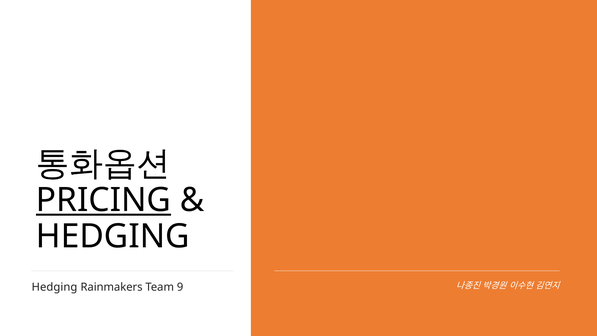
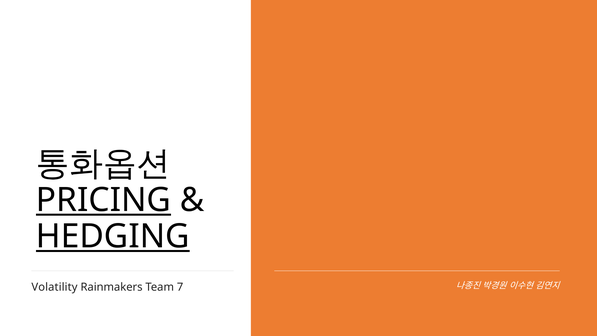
HEDGING at (113, 236) underline: none -> present
Hedging at (54, 287): Hedging -> Volatility
9: 9 -> 7
